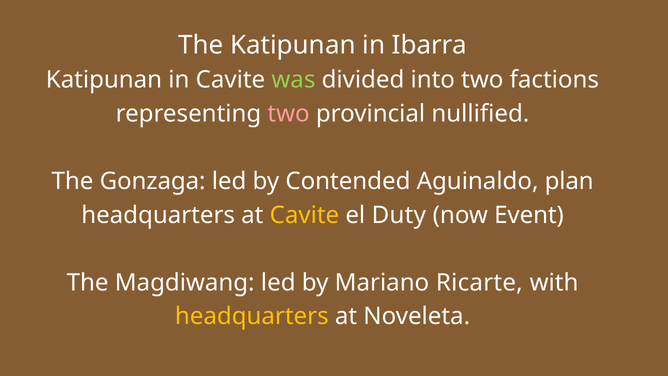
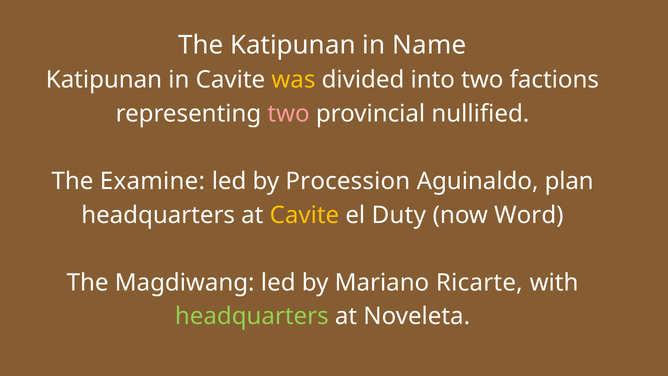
Ibarra: Ibarra -> Name
was colour: light green -> yellow
Gonzaga: Gonzaga -> Examine
Contended: Contended -> Procession
Event: Event -> Word
headquarters at (252, 316) colour: yellow -> light green
